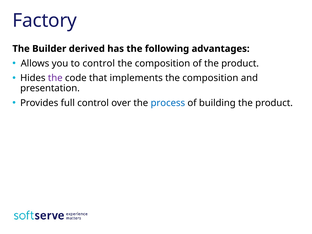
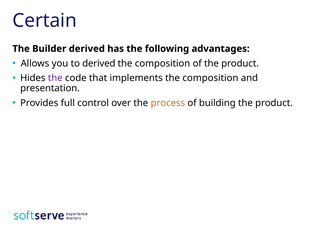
Factory: Factory -> Certain
to control: control -> derived
process colour: blue -> orange
